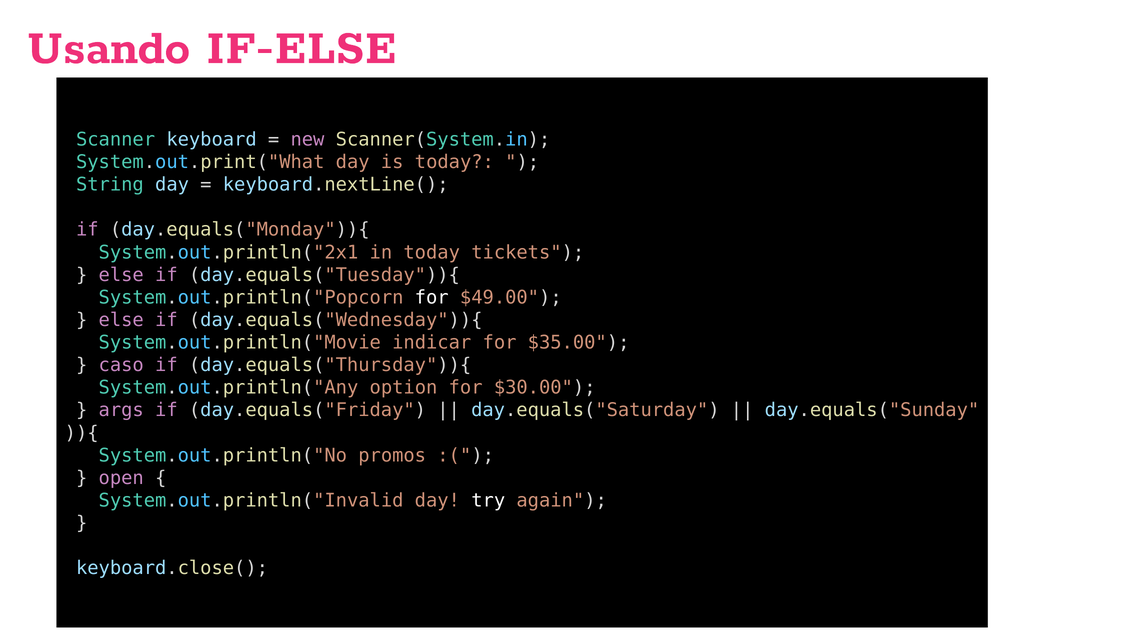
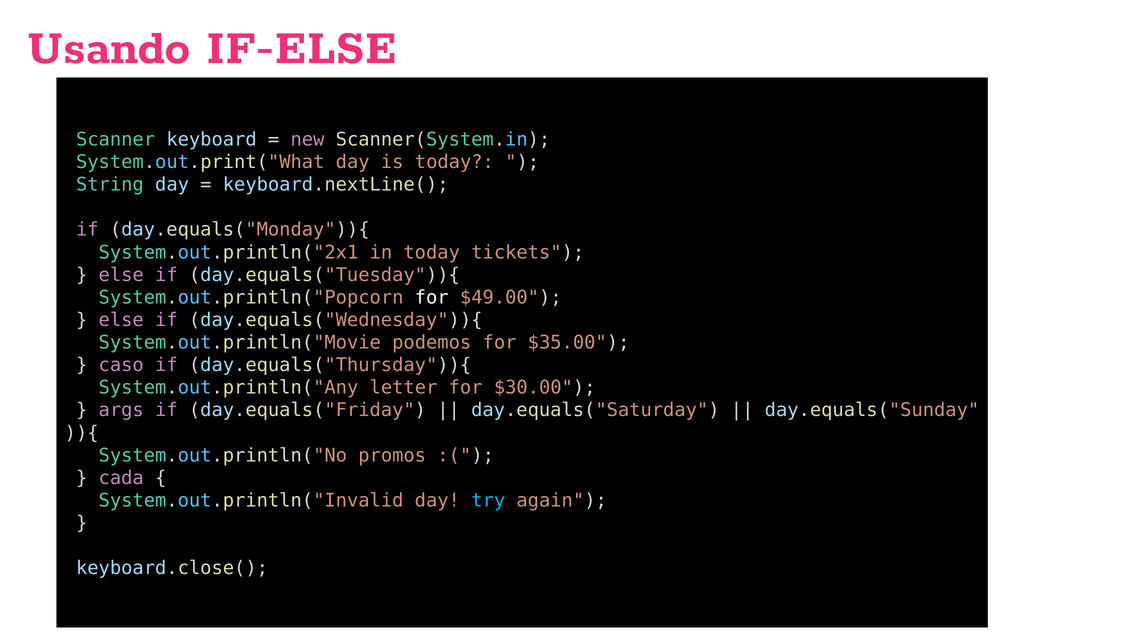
indicar: indicar -> podemos
option: option -> letter
open: open -> cada
try colour: white -> light blue
